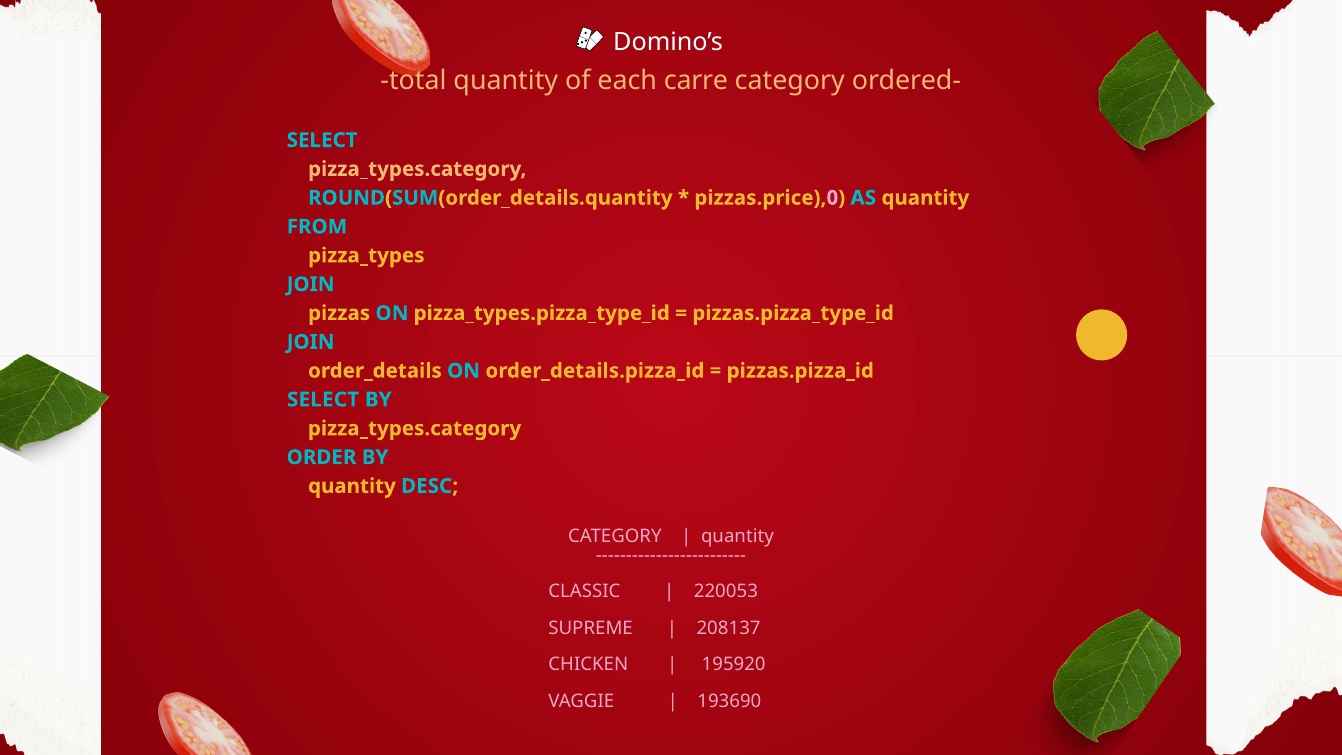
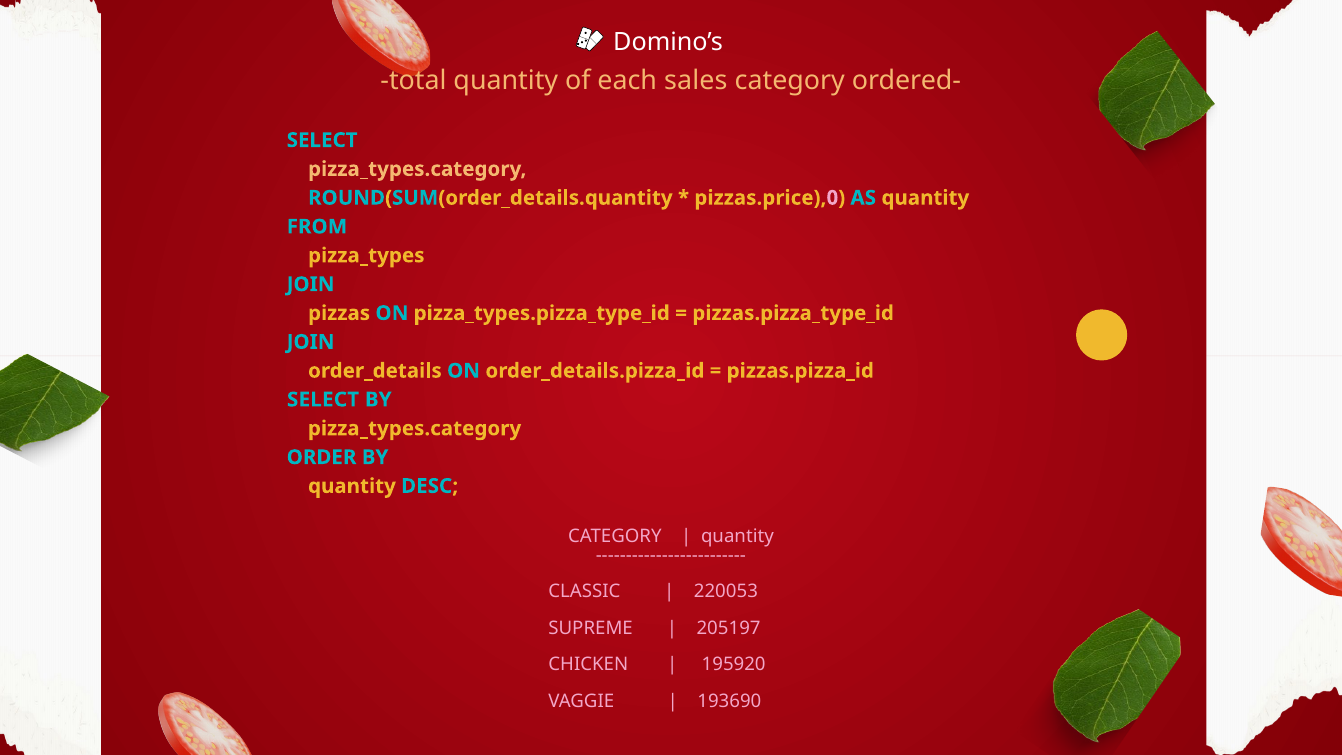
carre: carre -> sales
208137: 208137 -> 205197
